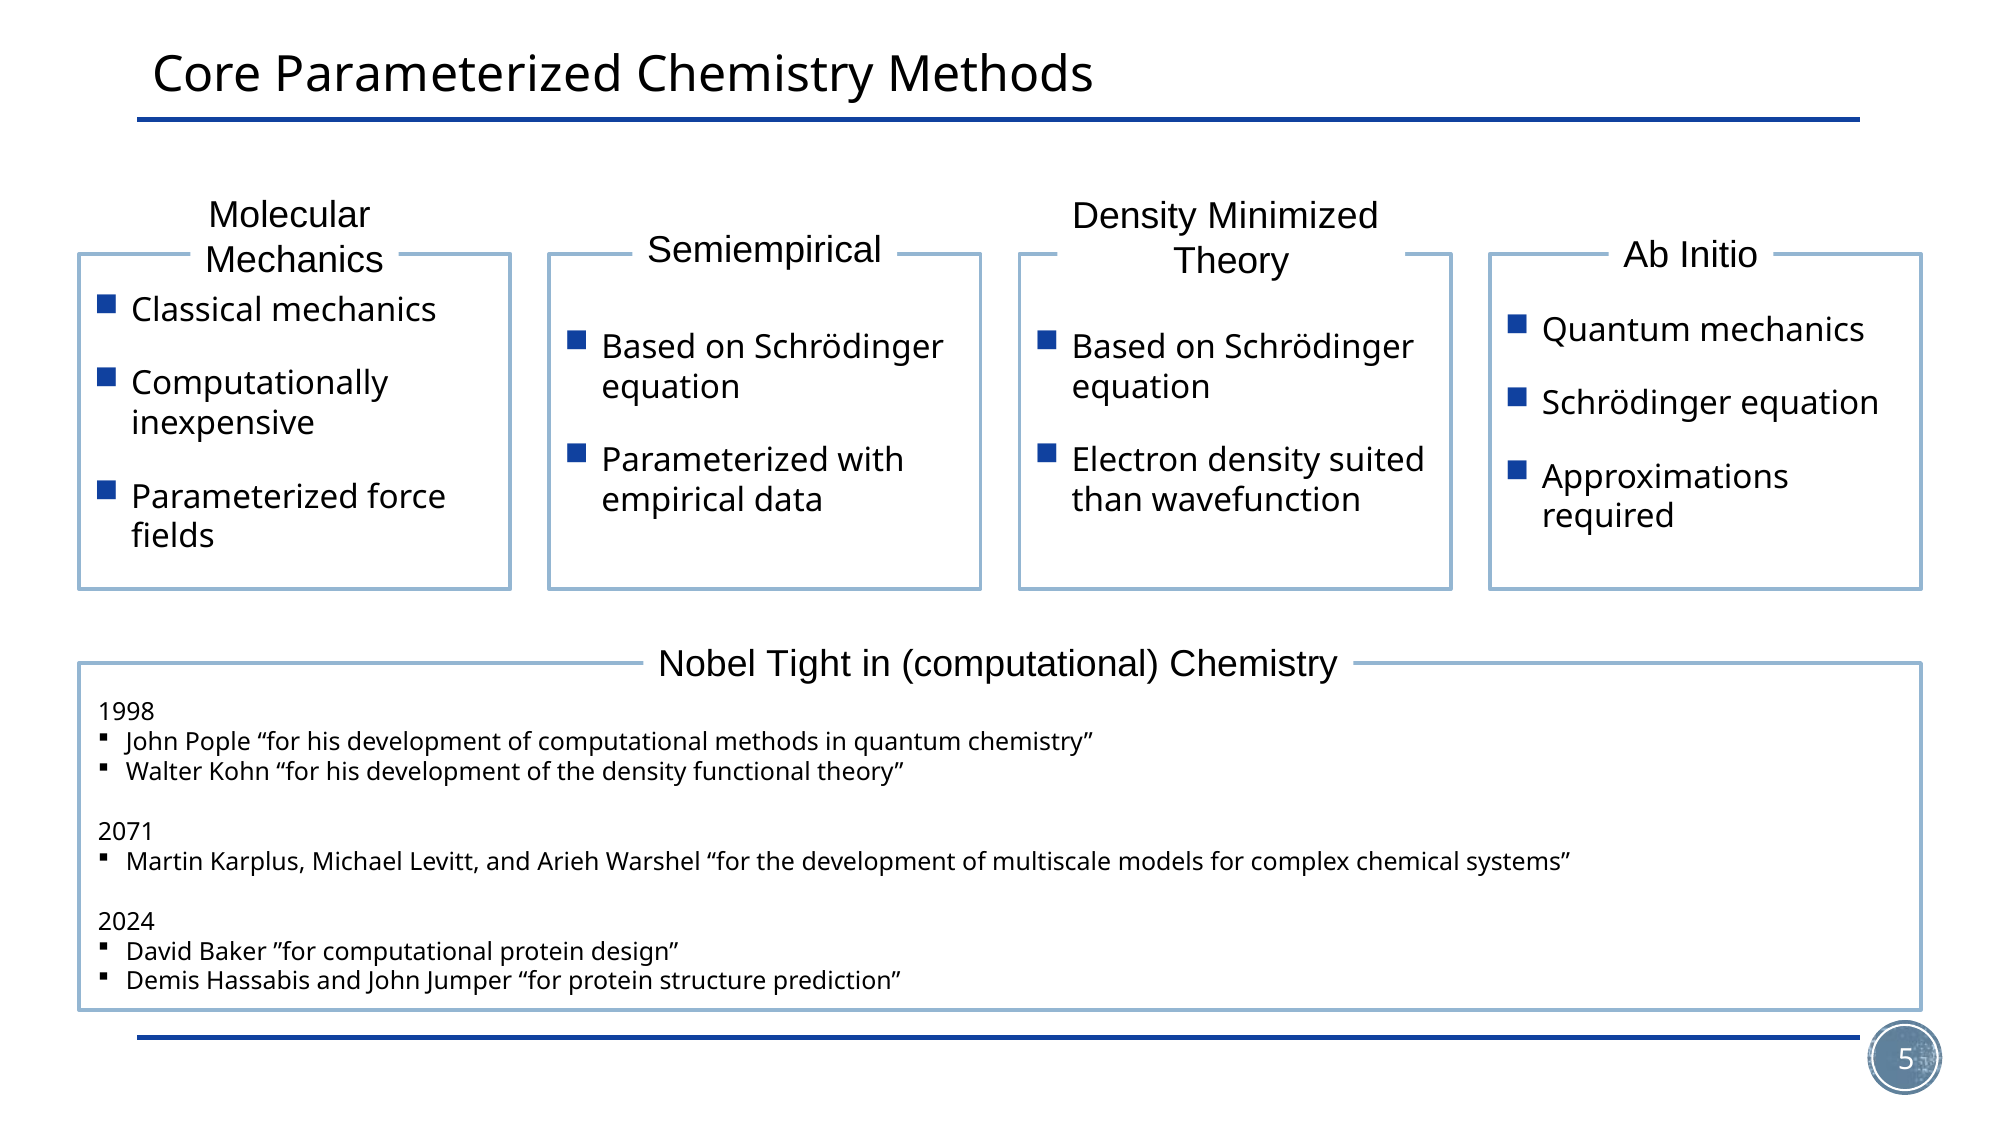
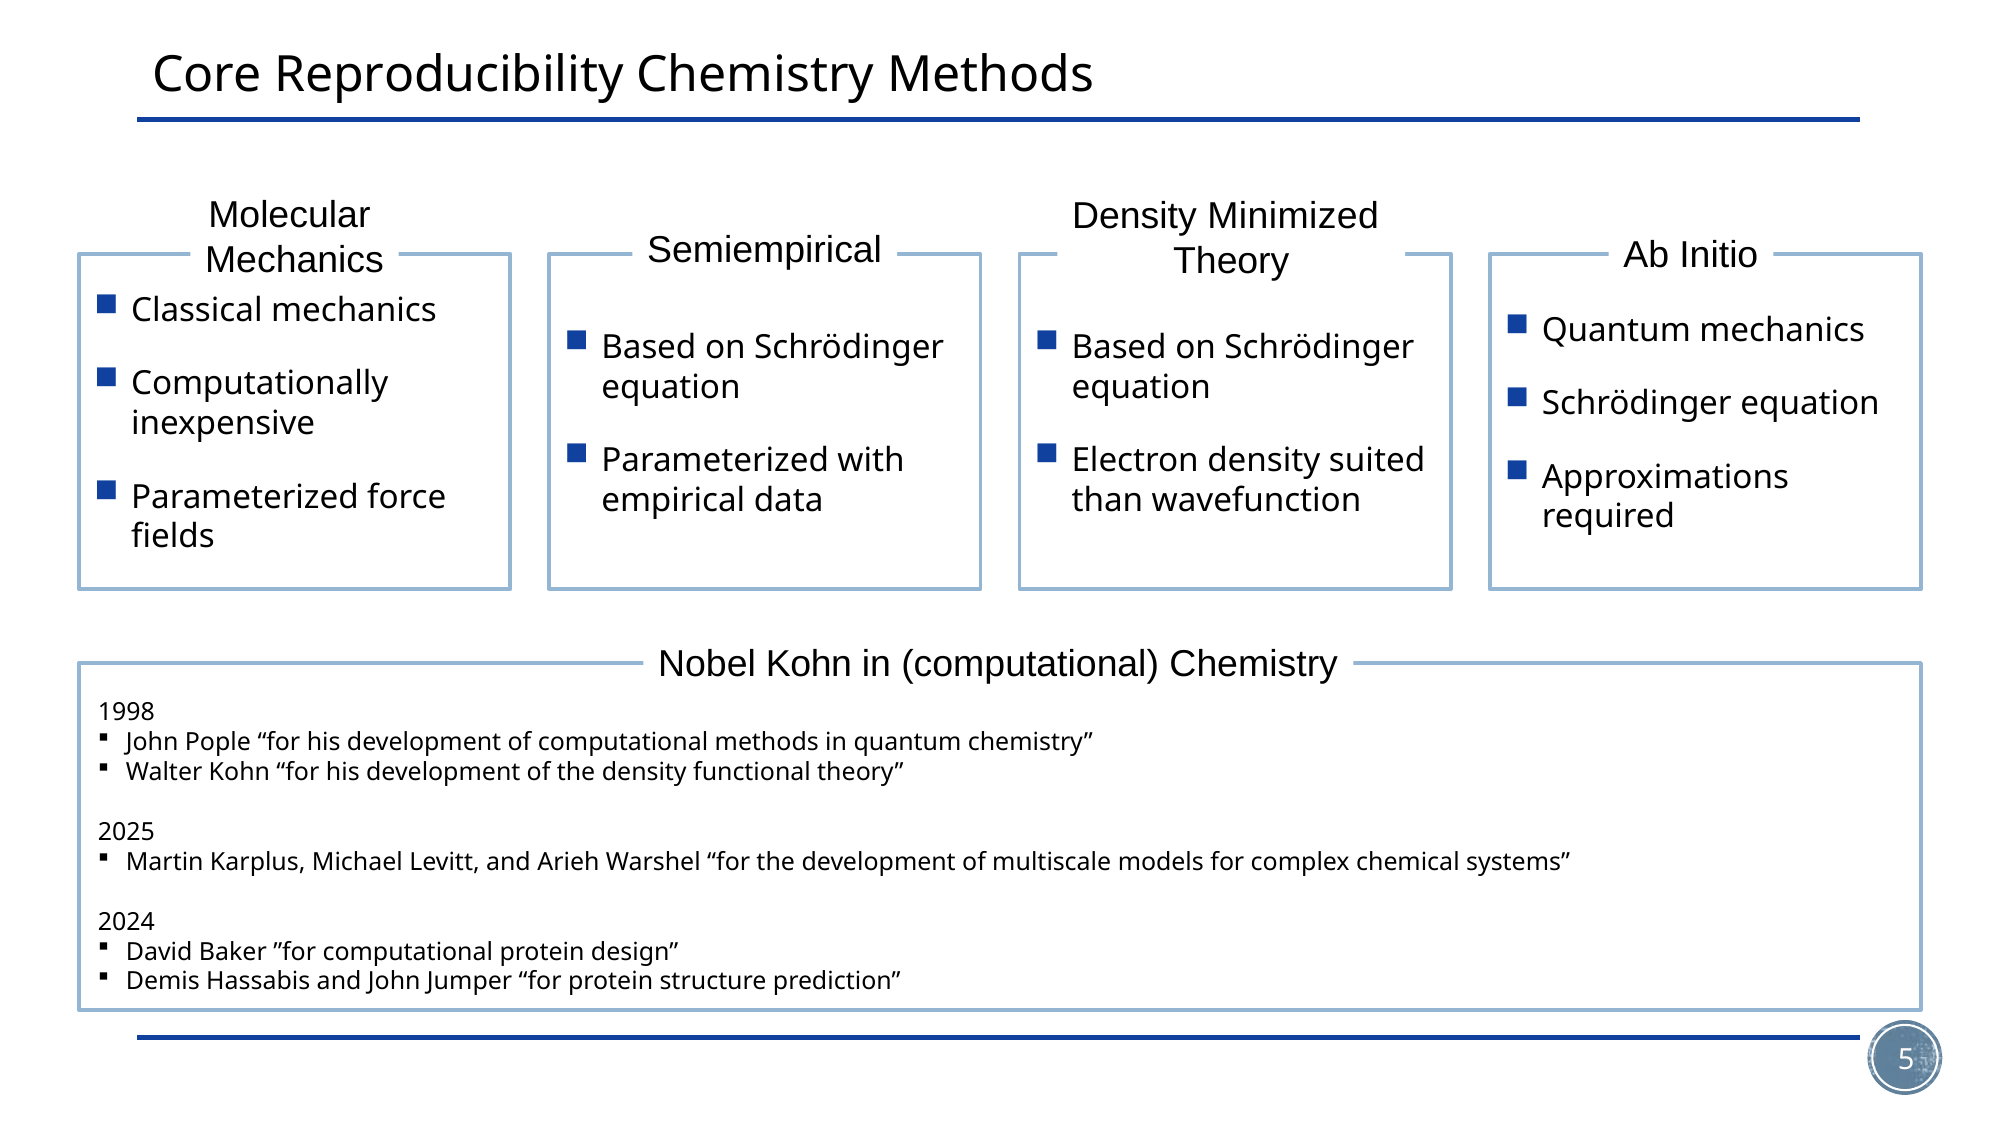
Core Parameterized: Parameterized -> Reproducibility
Nobel Tight: Tight -> Kohn
2071: 2071 -> 2025
